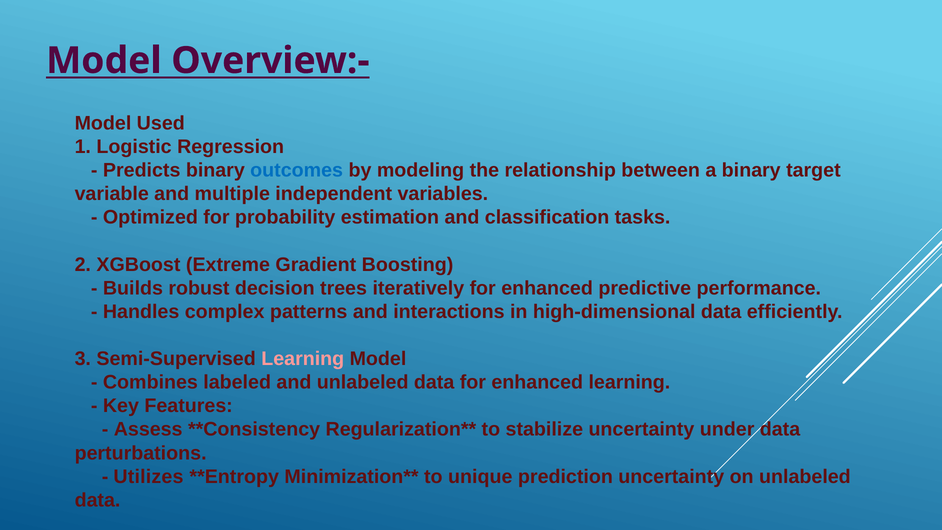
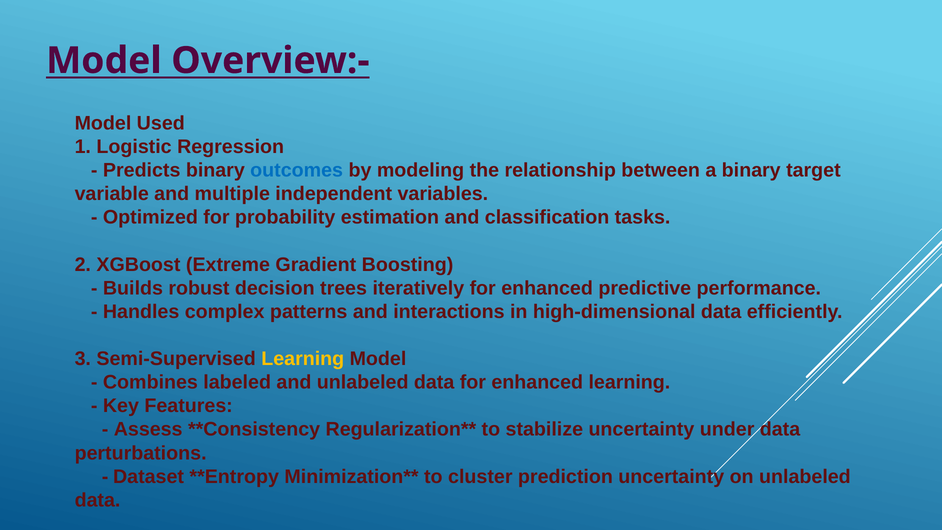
Learning at (303, 359) colour: pink -> yellow
Utilizes: Utilizes -> Dataset
unique: unique -> cluster
